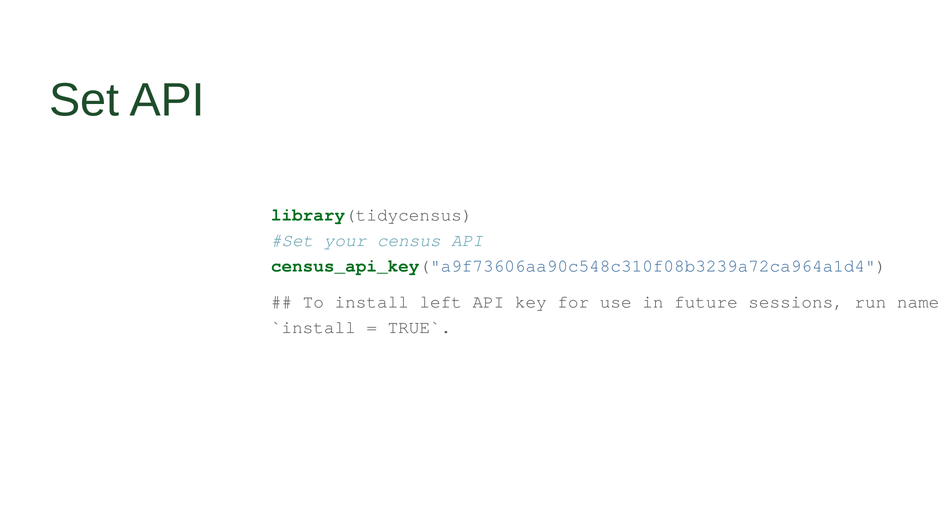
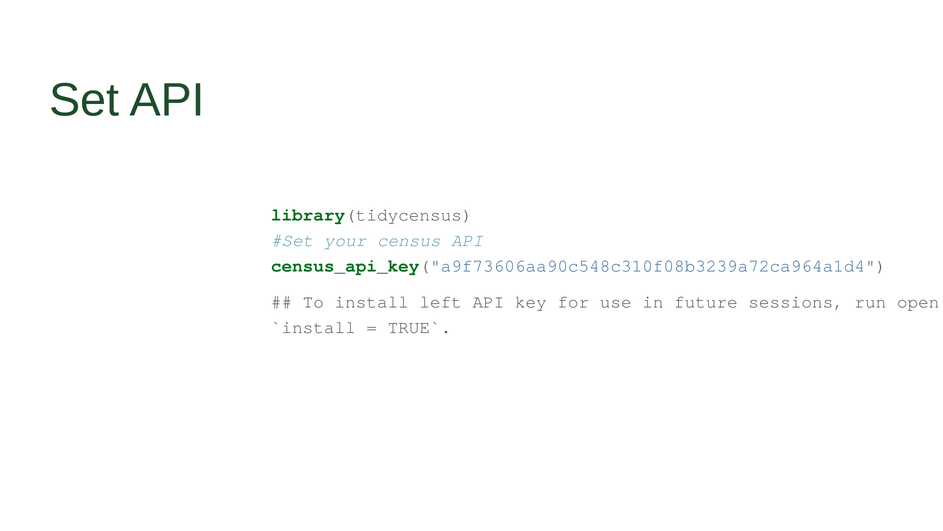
name: name -> open
